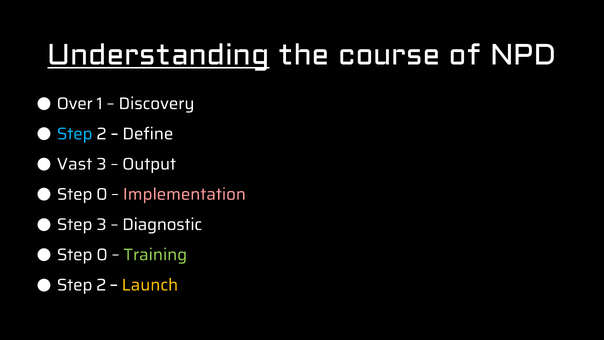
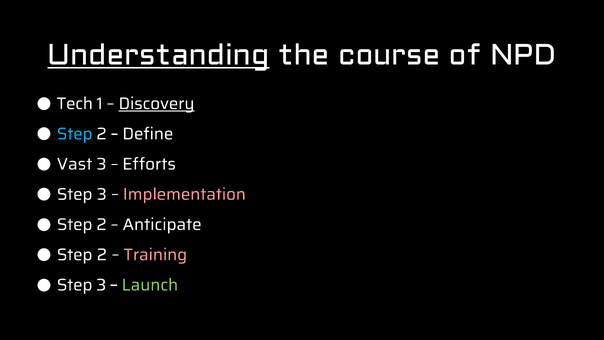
Over: Over -> Tech
Discovery underline: none -> present
Output: Output -> Efforts
0 at (102, 194): 0 -> 3
3 at (102, 224): 3 -> 2
Diagnostic: Diagnostic -> Anticipate
0 at (102, 254): 0 -> 2
Training colour: light green -> pink
2 at (101, 285): 2 -> 3
Launch colour: yellow -> light green
